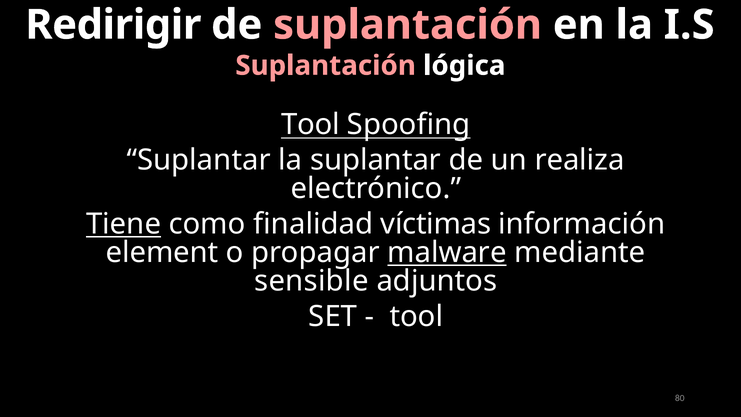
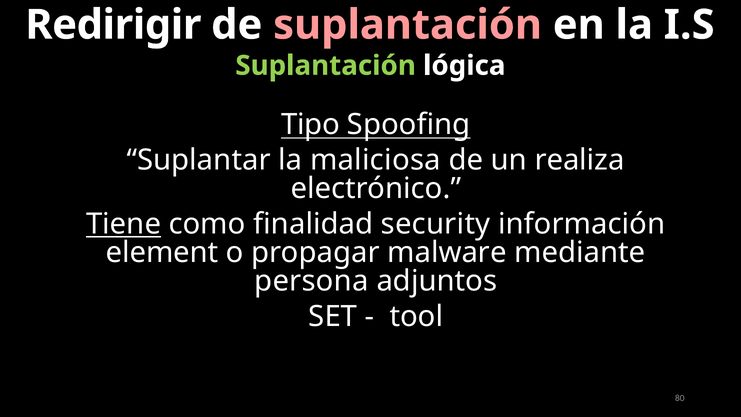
Suplantación at (326, 66) colour: pink -> light green
Tool at (310, 125): Tool -> Tipo
la suplantar: suplantar -> maliciosa
víctimas: víctimas -> security
malware underline: present -> none
sensible: sensible -> persona
